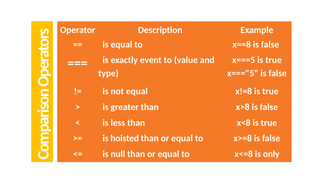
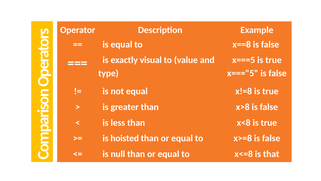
event: event -> visual
only: only -> that
